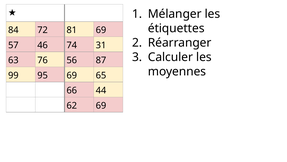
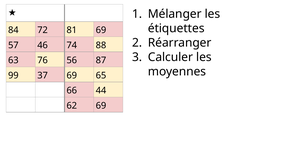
31: 31 -> 88
95: 95 -> 37
